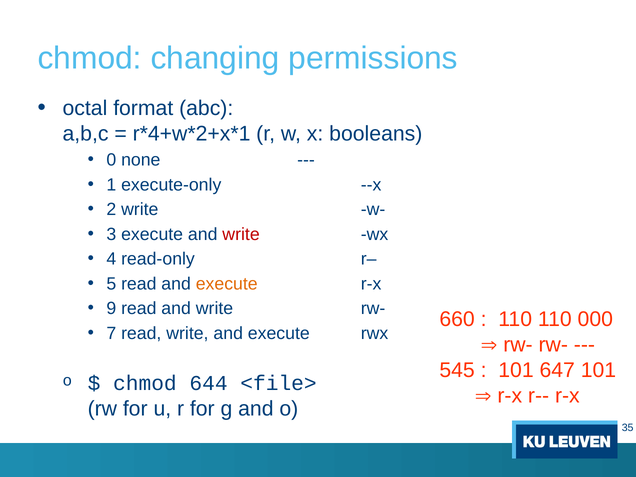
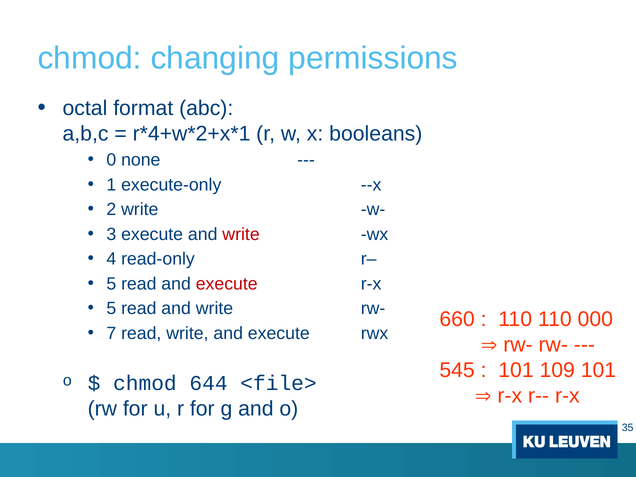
execute at (227, 284) colour: orange -> red
9 at (111, 309): 9 -> 5
647: 647 -> 109
